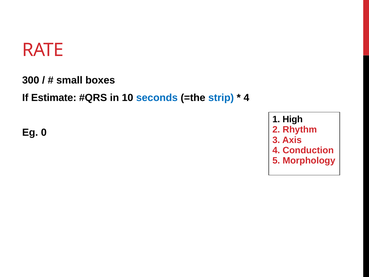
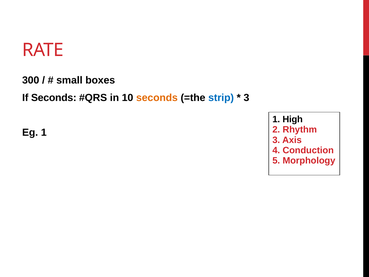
If Estimate: Estimate -> Seconds
seconds at (157, 98) colour: blue -> orange
4 at (246, 98): 4 -> 3
Eg 0: 0 -> 1
